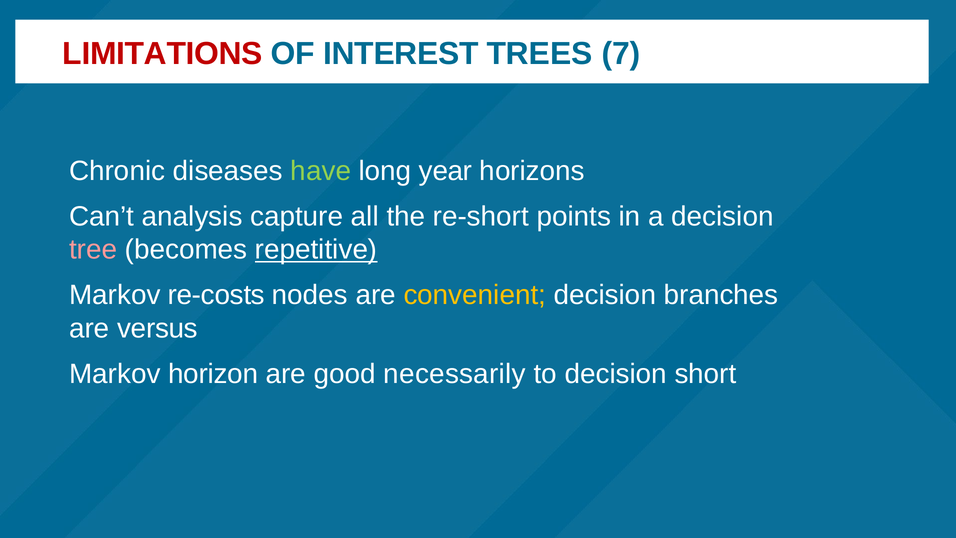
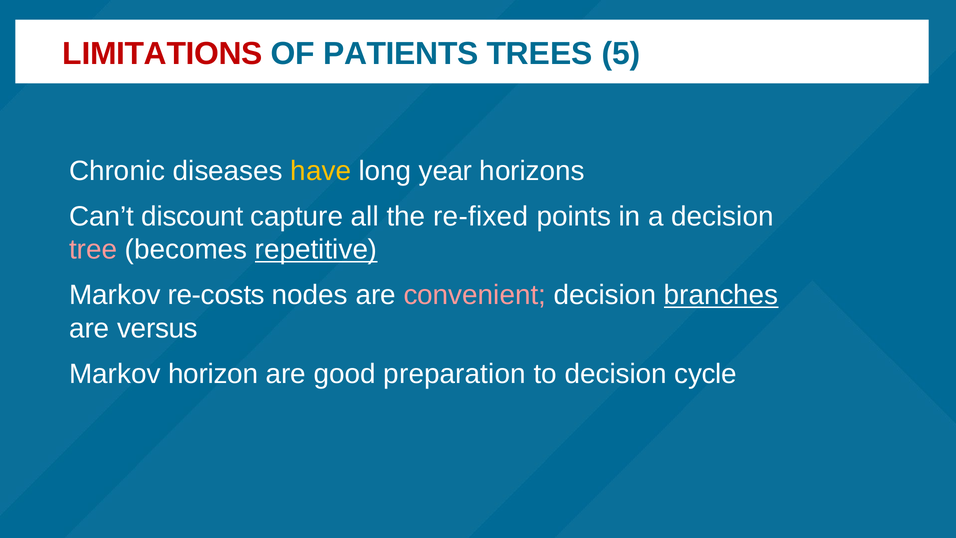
INTEREST: INTEREST -> PATIENTS
7: 7 -> 5
have colour: light green -> yellow
analysis: analysis -> discount
re-short: re-short -> re-fixed
convenient colour: yellow -> pink
branches underline: none -> present
necessarily: necessarily -> preparation
short: short -> cycle
